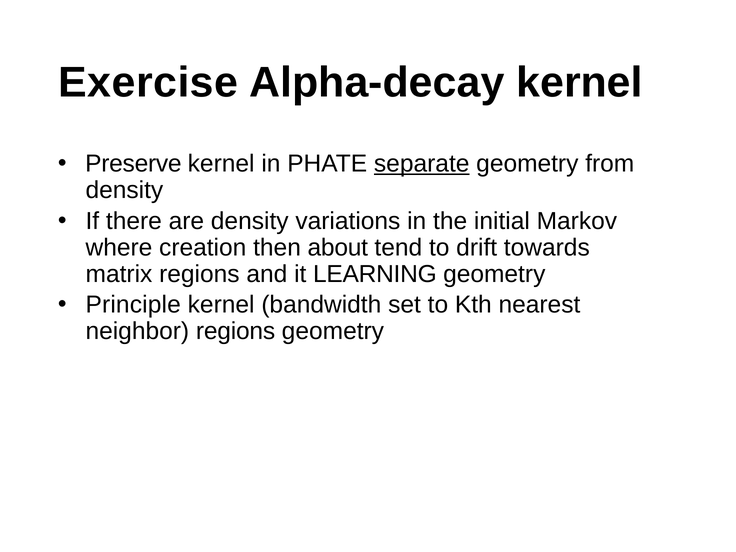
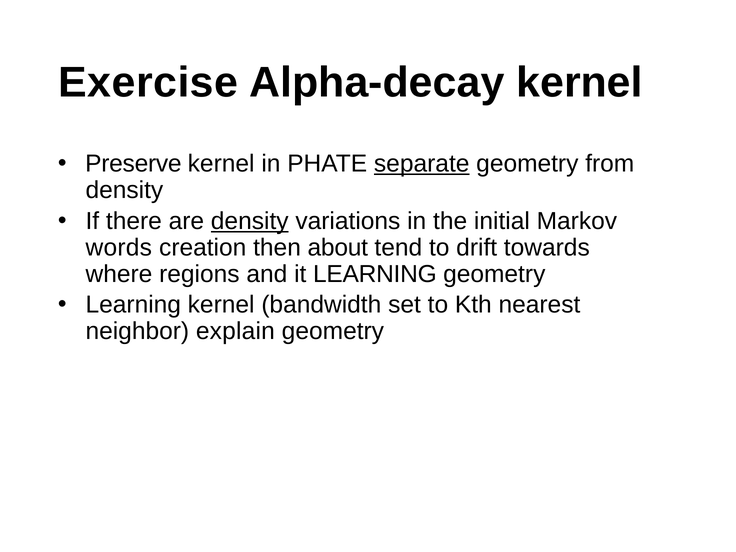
density at (250, 221) underline: none -> present
where: where -> words
matrix: matrix -> where
Principle at (133, 305): Principle -> Learning
neighbor regions: regions -> explain
